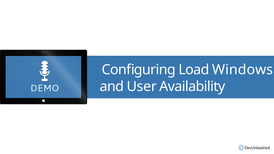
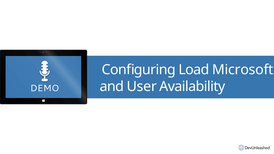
Windows: Windows -> Microsoft
